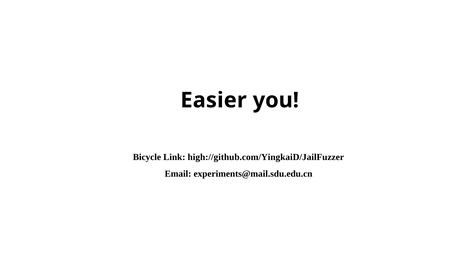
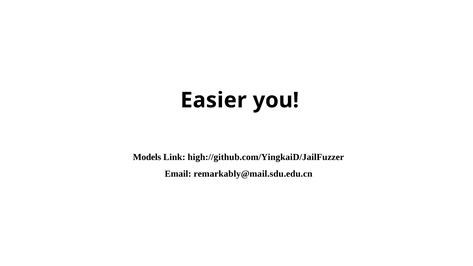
Bicycle: Bicycle -> Models
experiments@mail.sdu.edu.cn: experiments@mail.sdu.edu.cn -> remarkably@mail.sdu.edu.cn
